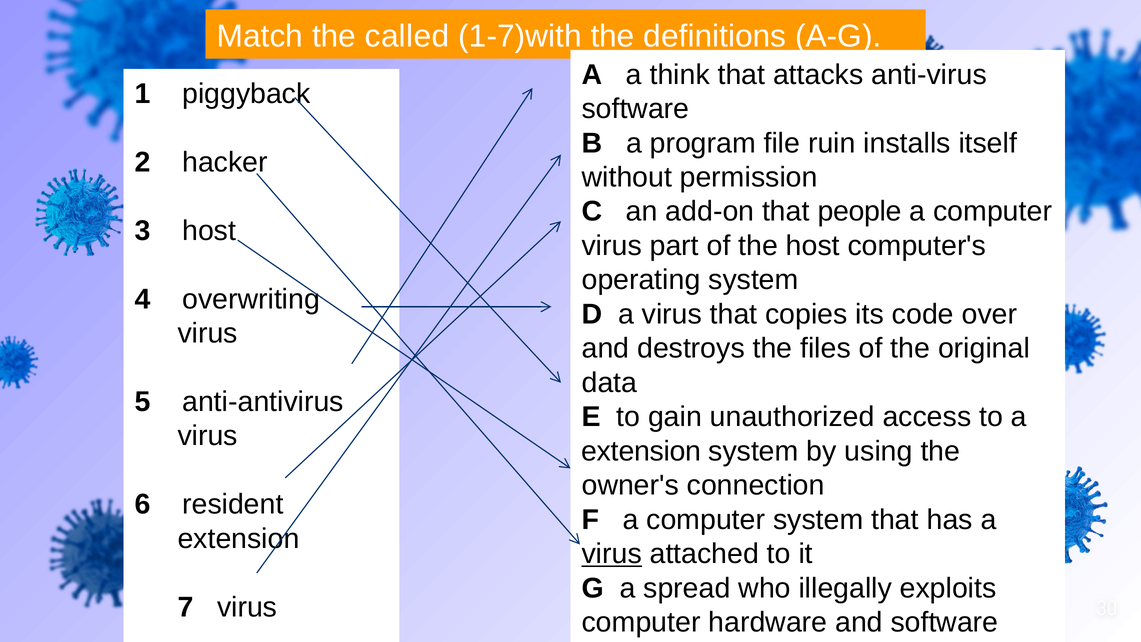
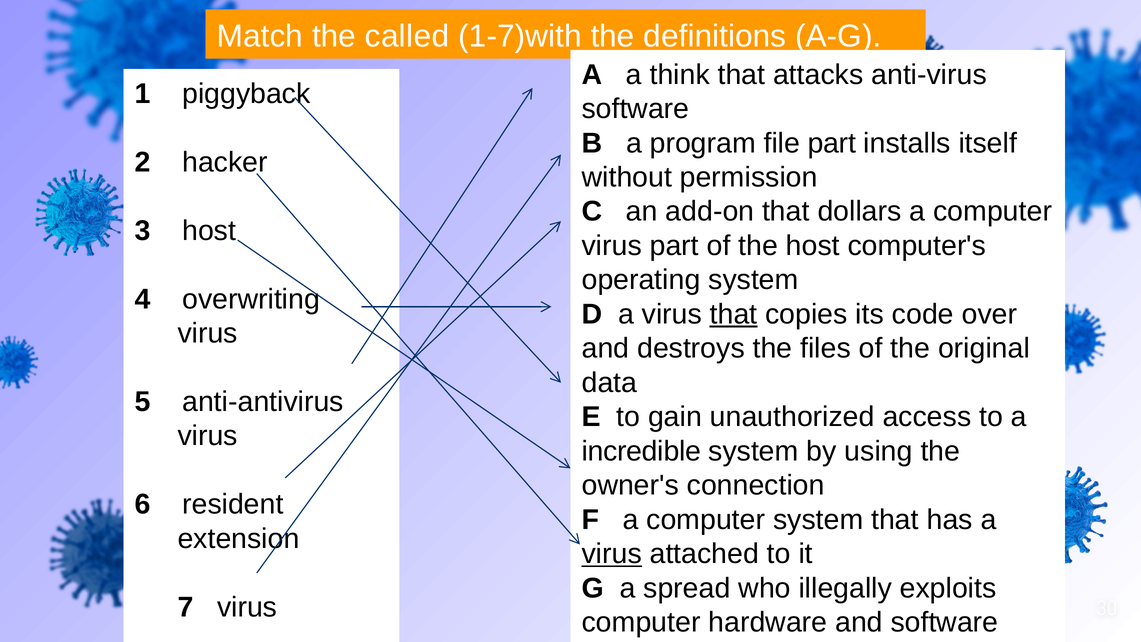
file ruin: ruin -> part
people: people -> dollars
that at (734, 314) underline: none -> present
extension at (641, 451): extension -> incredible
